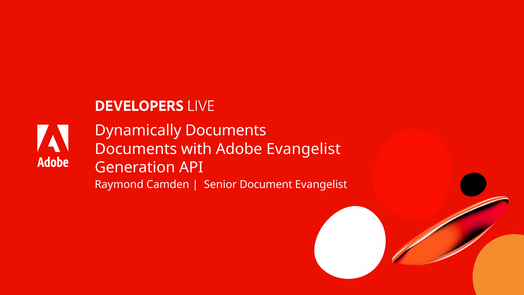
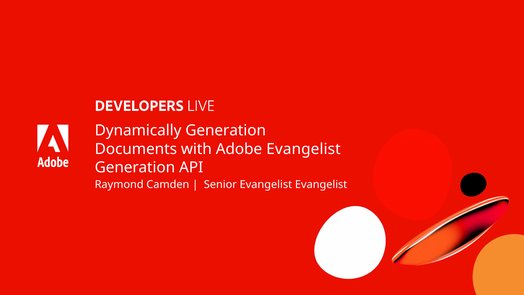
Dynamically Documents: Documents -> Generation
Senior Document: Document -> Evangelist
